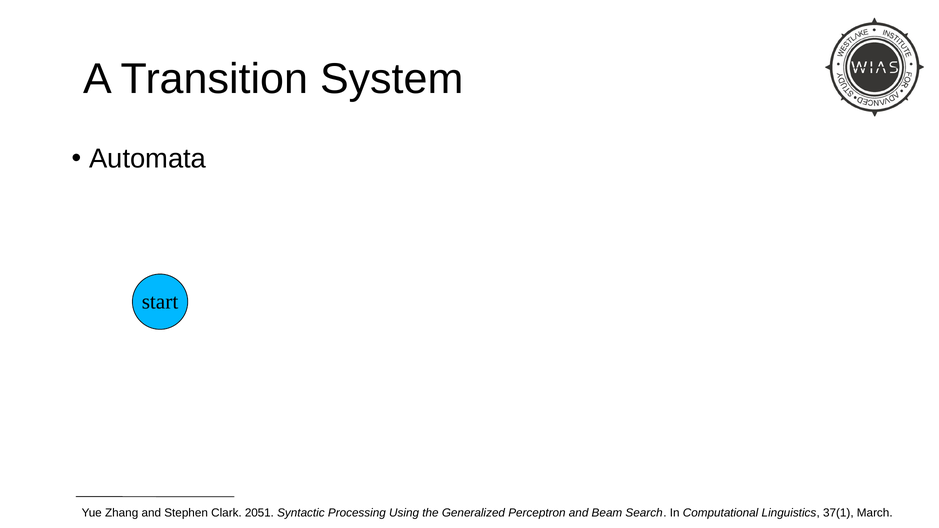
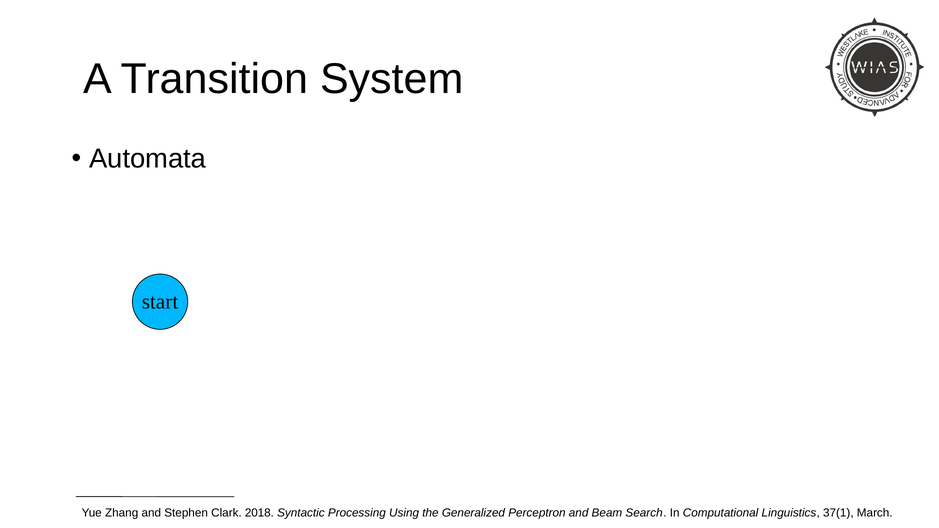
2051: 2051 -> 2018
